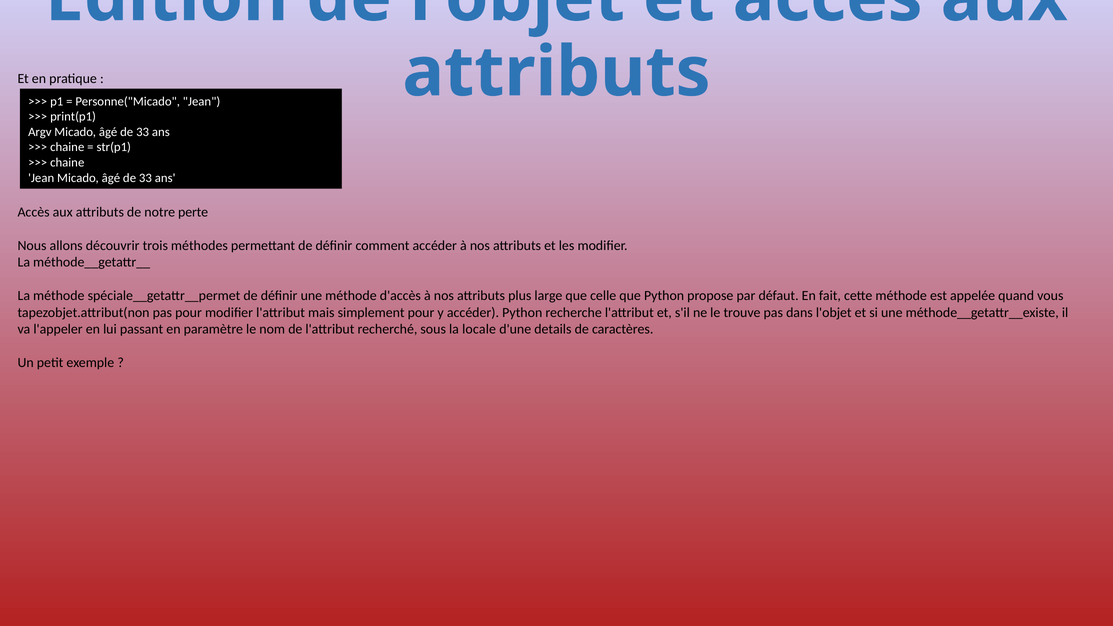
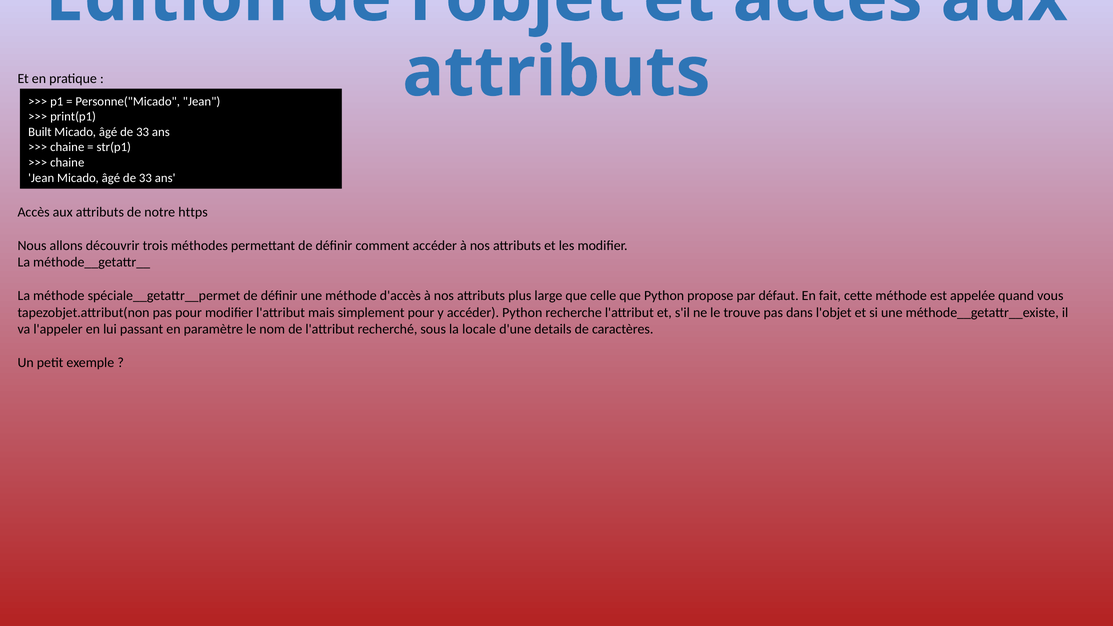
Argv: Argv -> Built
perte: perte -> https
